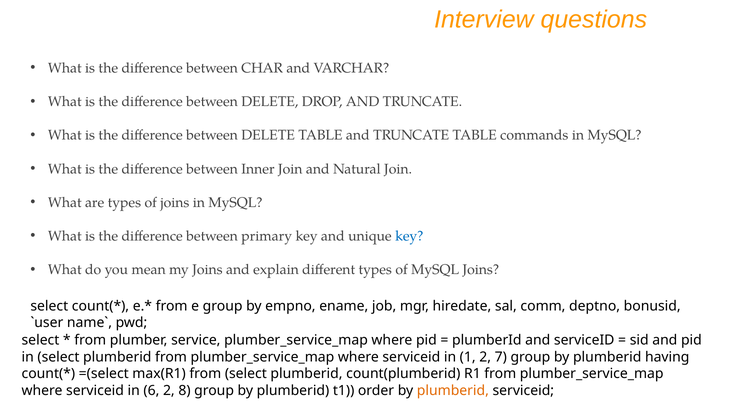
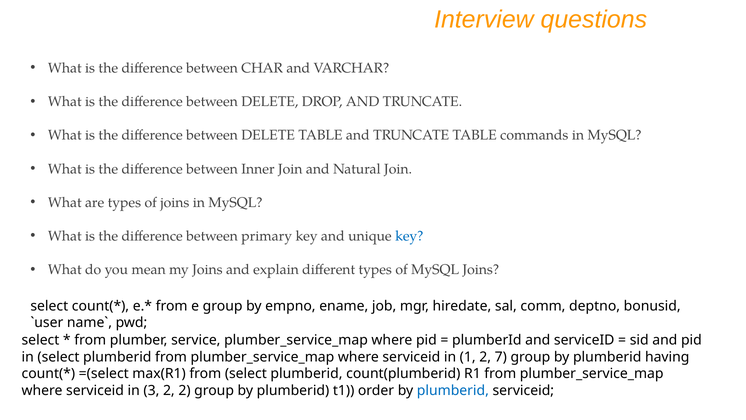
6: 6 -> 3
2 8: 8 -> 2
plumberid at (453, 390) colour: orange -> blue
